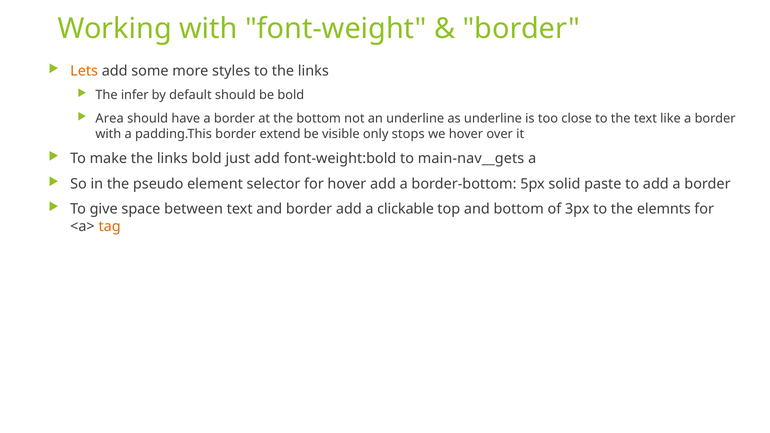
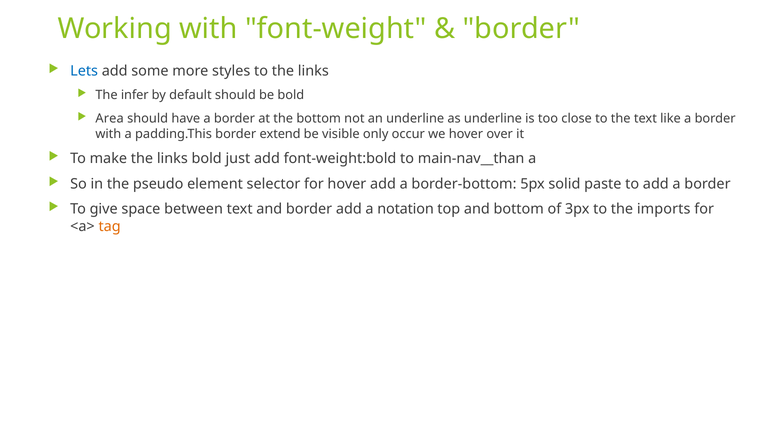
Lets colour: orange -> blue
stops: stops -> occur
main-nav__gets: main-nav__gets -> main-nav__than
clickable: clickable -> notation
elemnts: elemnts -> imports
